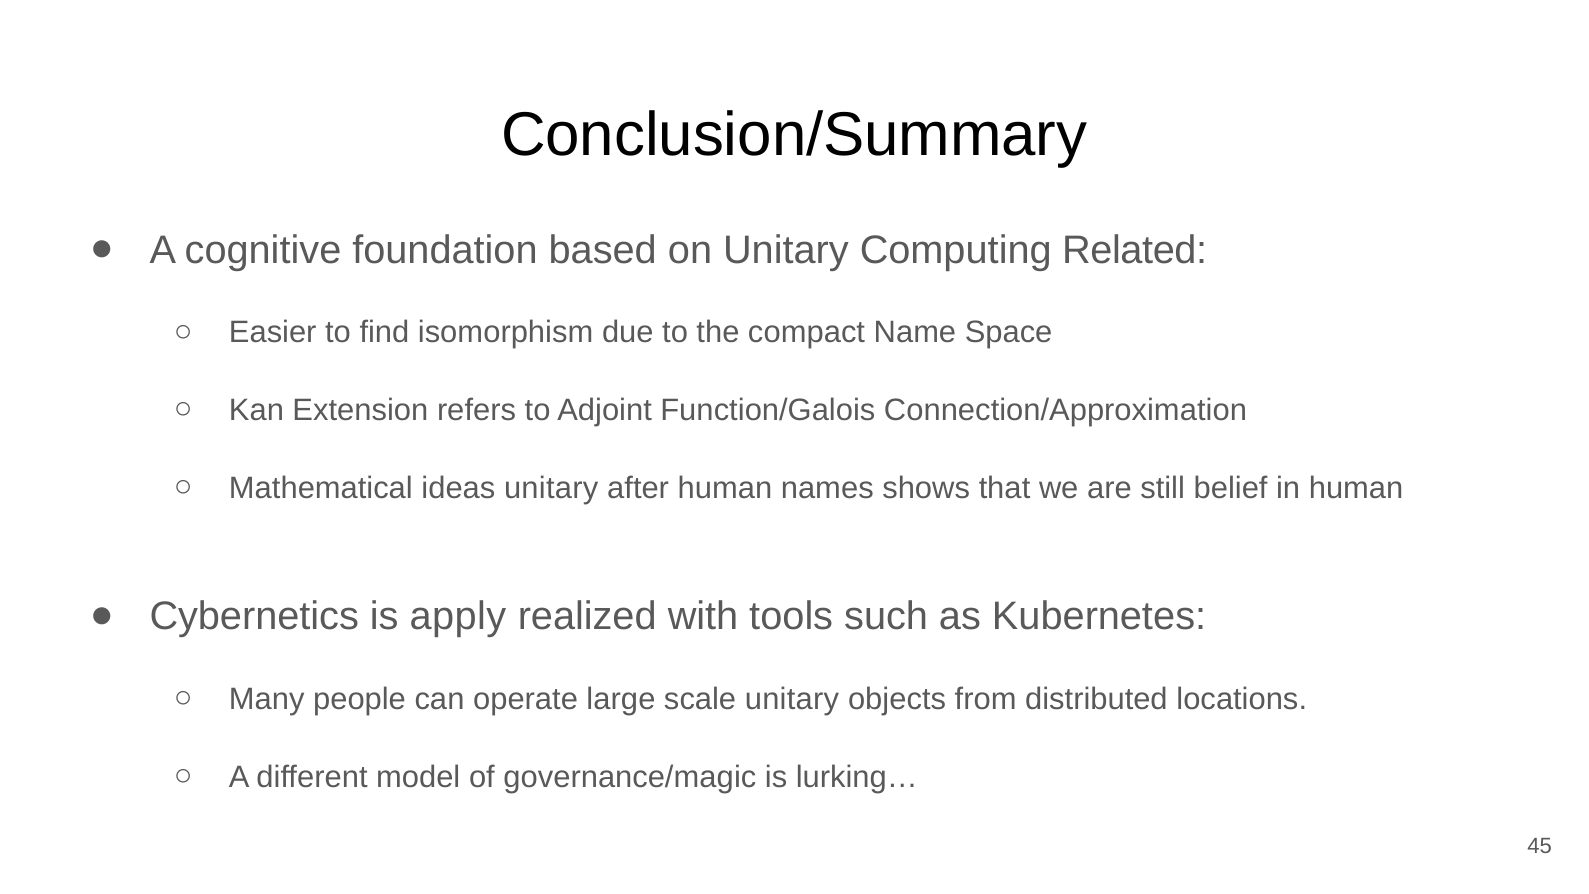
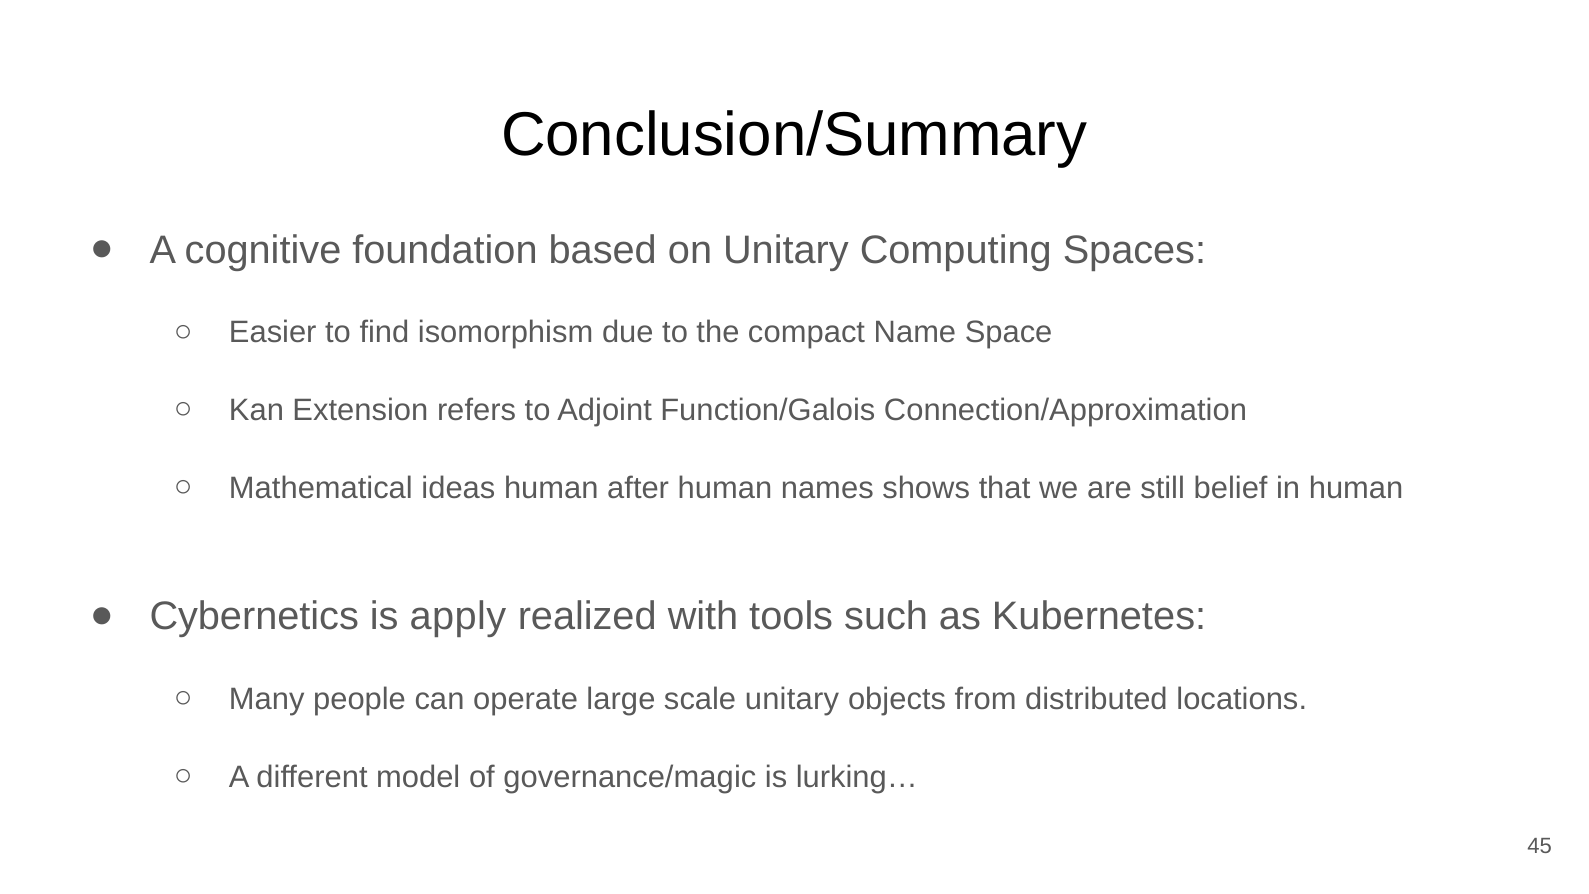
Related: Related -> Spaces
ideas unitary: unitary -> human
